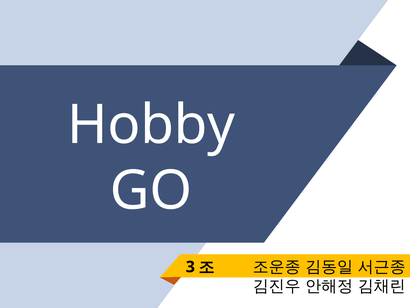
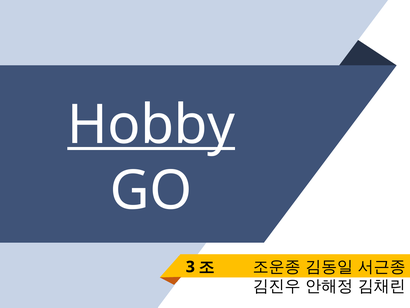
Hobby underline: none -> present
